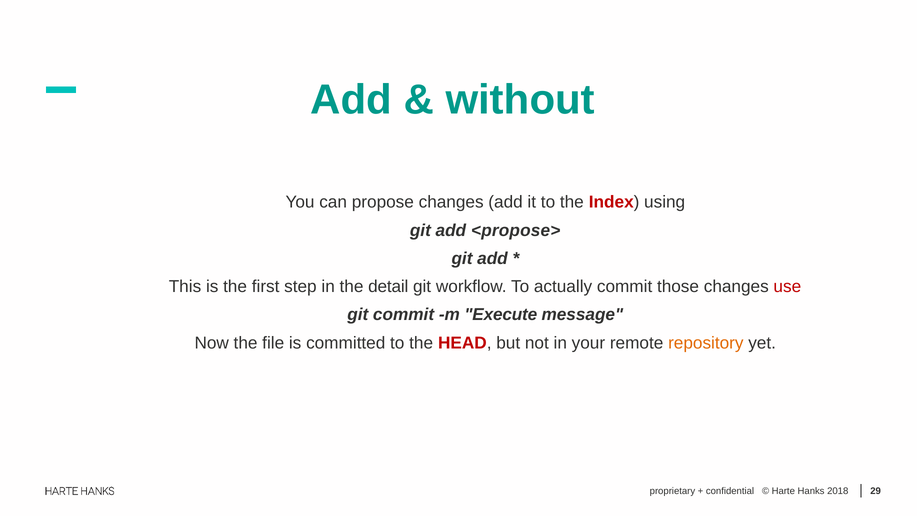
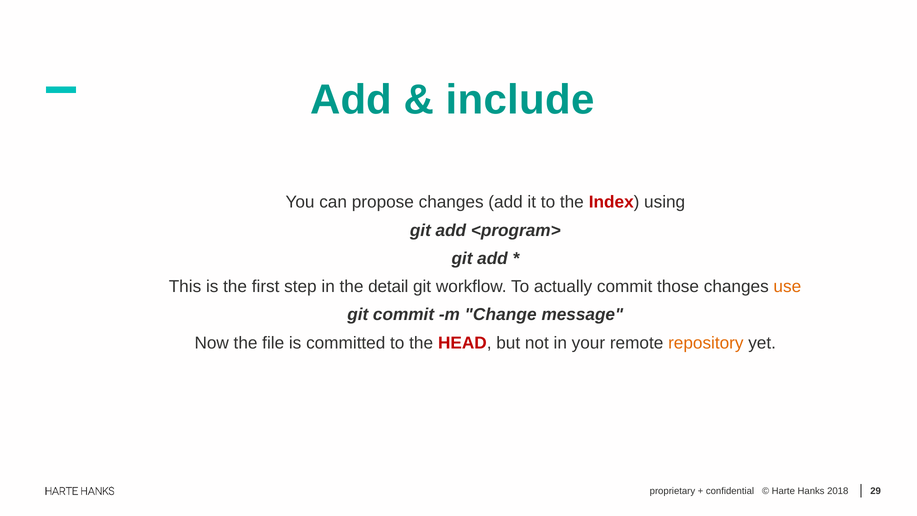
without: without -> include
<propose>: <propose> -> <program>
use colour: red -> orange
Execute: Execute -> Change
